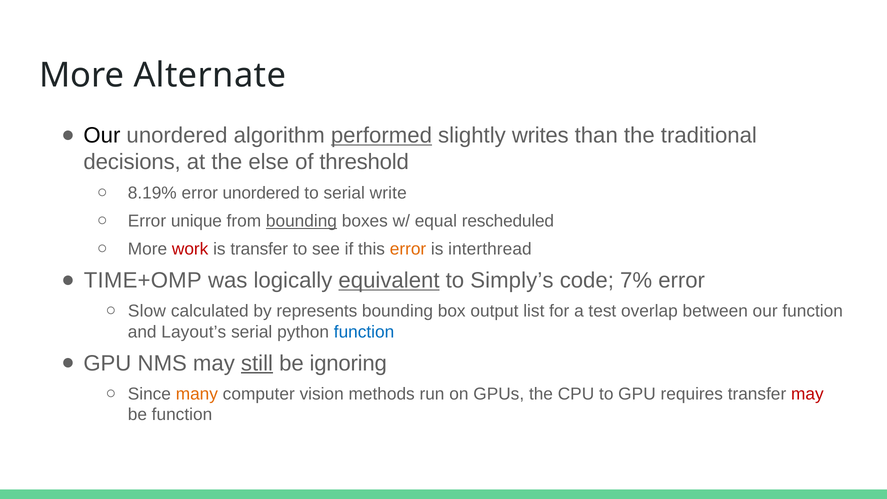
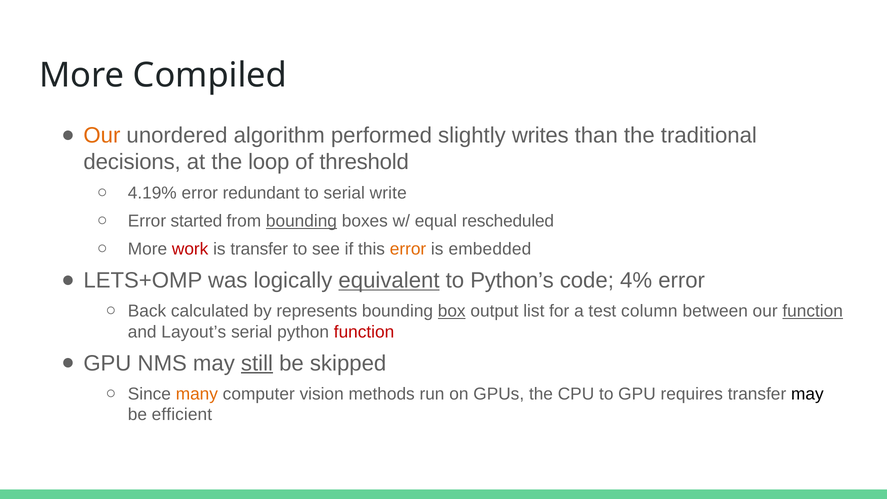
Alternate: Alternate -> Compiled
Our at (102, 136) colour: black -> orange
performed underline: present -> none
else: else -> loop
8.19%: 8.19% -> 4.19%
error unordered: unordered -> redundant
unique: unique -> started
interthread: interthread -> embedded
TIME+OMP: TIME+OMP -> LETS+OMP
Simply’s: Simply’s -> Python’s
7%: 7% -> 4%
Slow: Slow -> Back
box underline: none -> present
overlap: overlap -> column
function at (813, 311) underline: none -> present
function at (364, 332) colour: blue -> red
ignoring: ignoring -> skipped
may at (807, 394) colour: red -> black
be function: function -> efficient
